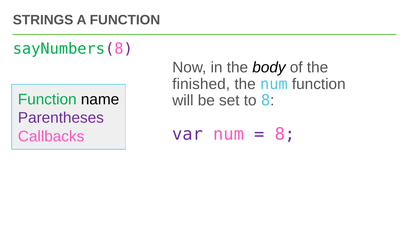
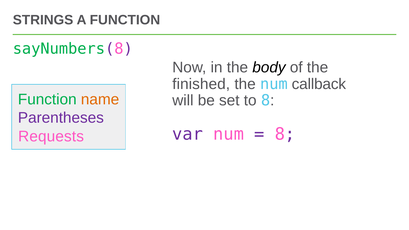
num function: function -> callback
name colour: black -> orange
Callbacks: Callbacks -> Requests
